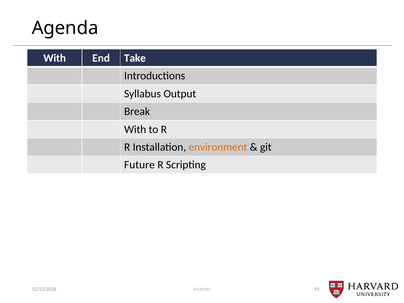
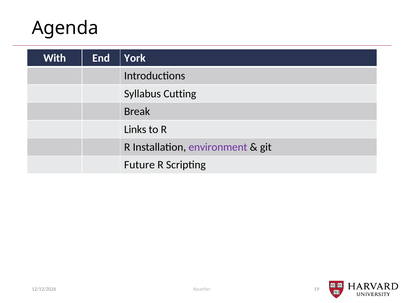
Take: Take -> York
Output: Output -> Cutting
With at (135, 129): With -> Links
environment colour: orange -> purple
